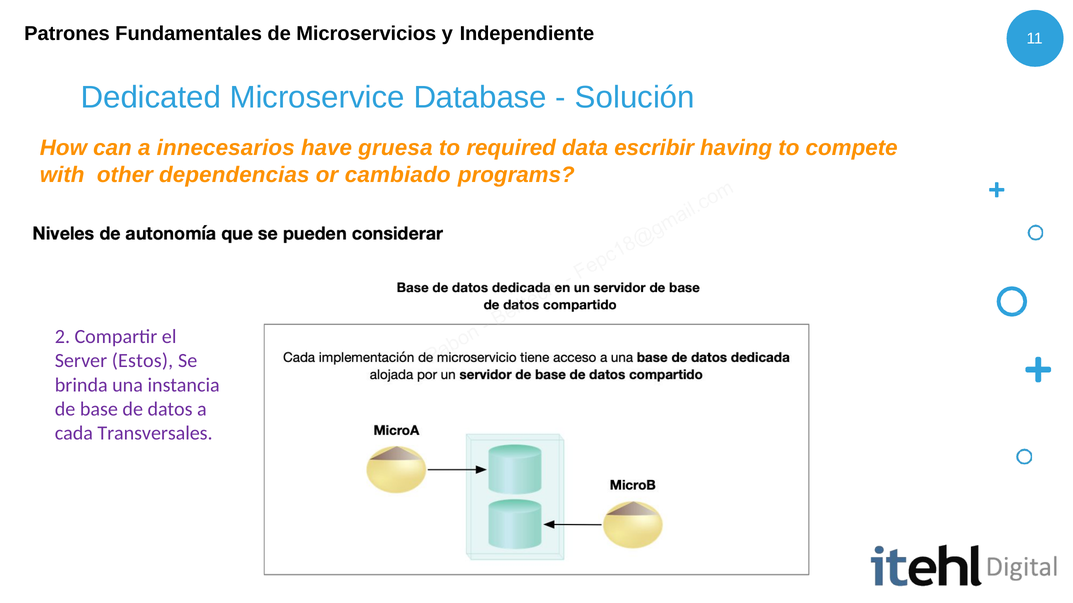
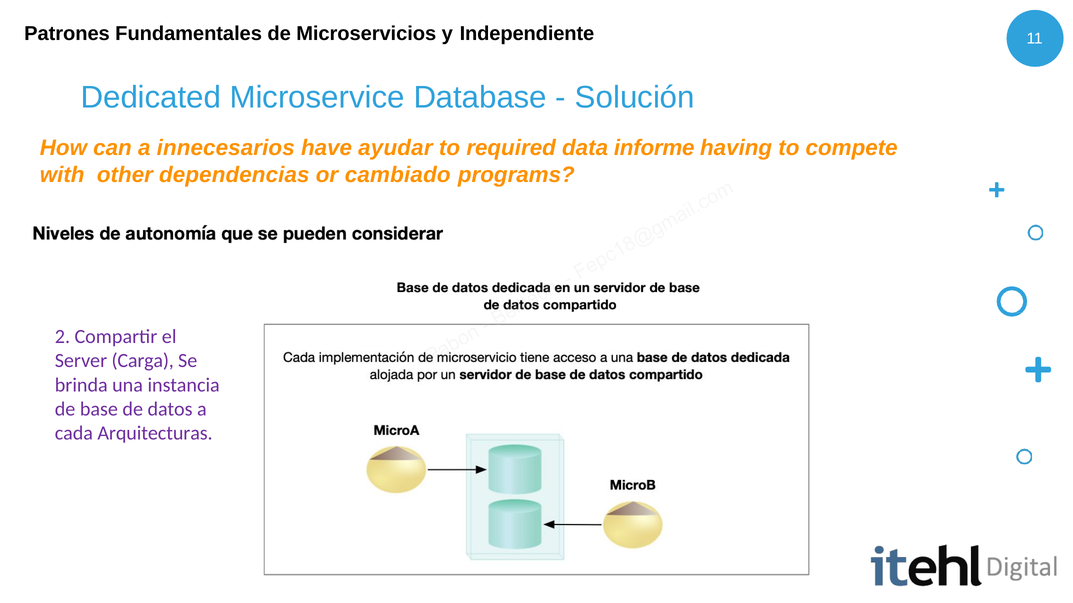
gruesa: gruesa -> ayudar
escribir: escribir -> informe
Estos: Estos -> Carga
Transversales: Transversales -> Arquitecturas
